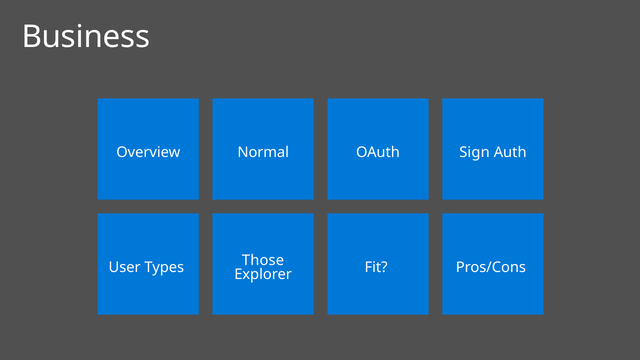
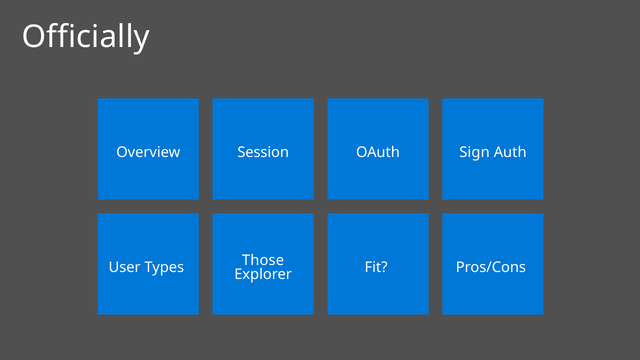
Business: Business -> Officially
Normal: Normal -> Session
